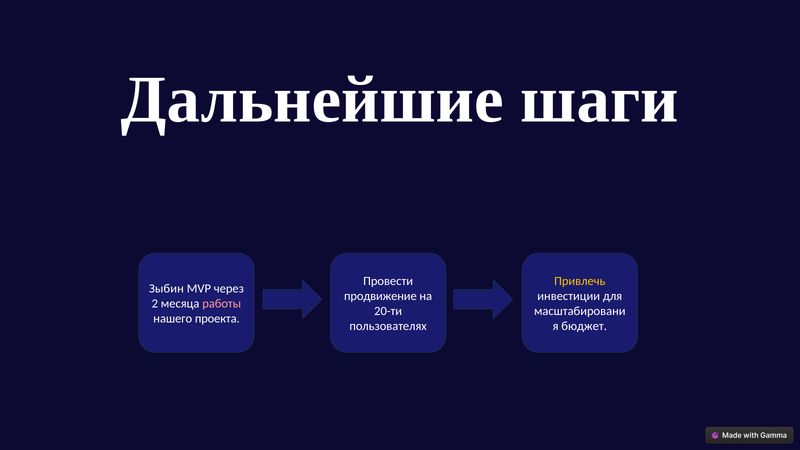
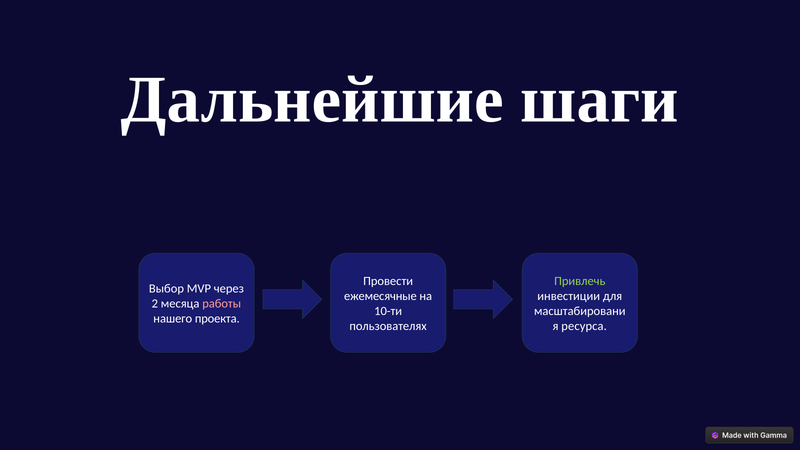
Привлечь colour: yellow -> light green
Зыбин: Зыбин -> Выбор
продвижение: продвижение -> ежемесячные
20-ти: 20-ти -> 10-ти
бюджет: бюджет -> ресурса
